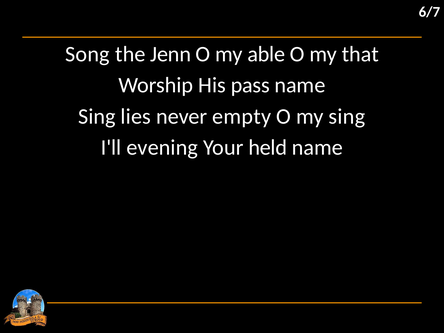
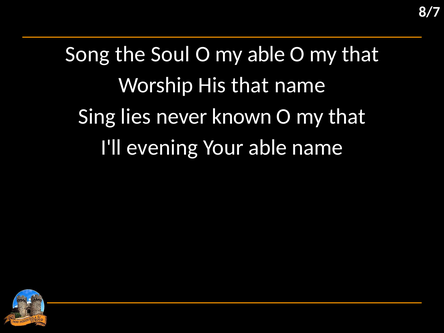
6/7: 6/7 -> 8/7
Jenn: Jenn -> Soul
His pass: pass -> that
empty: empty -> known
sing at (347, 116): sing -> that
Your held: held -> able
